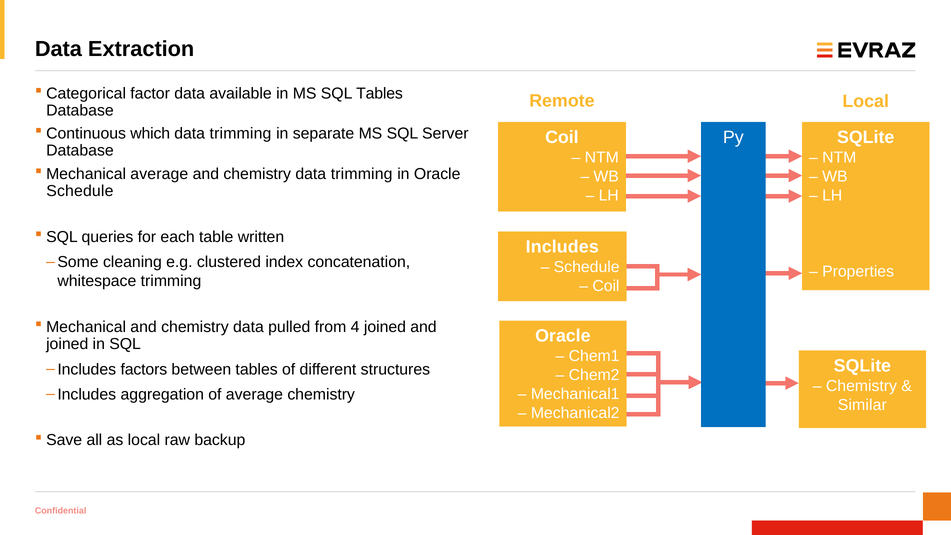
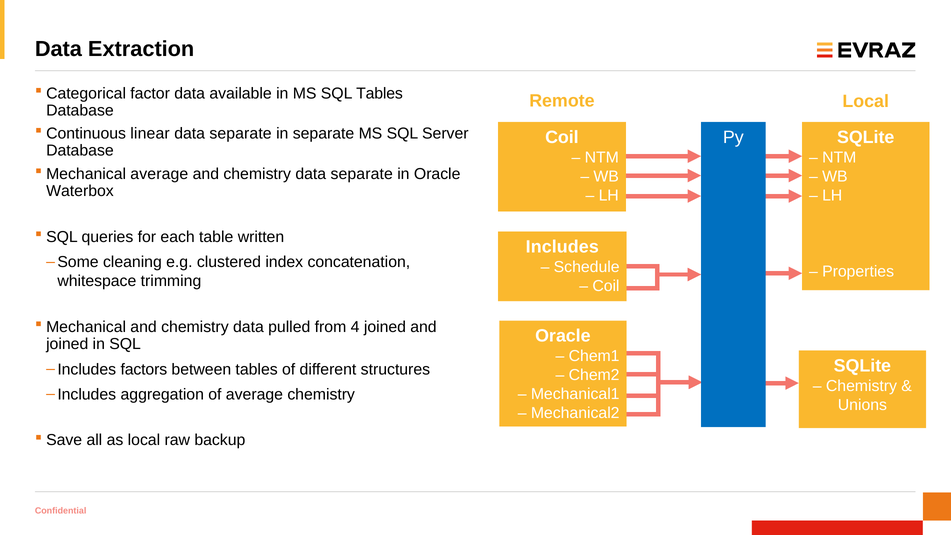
which: which -> linear
trimming at (241, 134): trimming -> separate
chemistry data trimming: trimming -> separate
Schedule at (80, 191): Schedule -> Waterbox
Similar: Similar -> Unions
